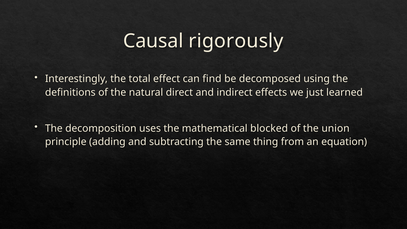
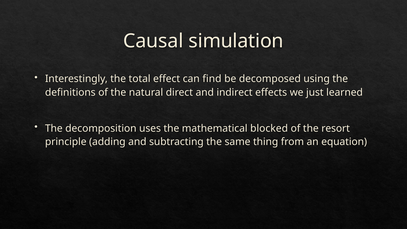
rigorously: rigorously -> simulation
union: union -> resort
